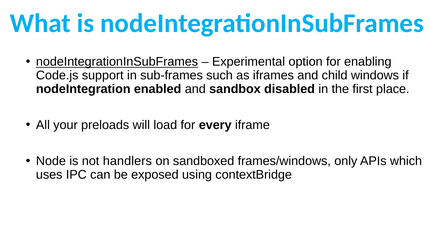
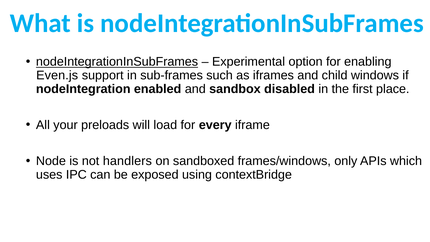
Code.js: Code.js -> Even.js
